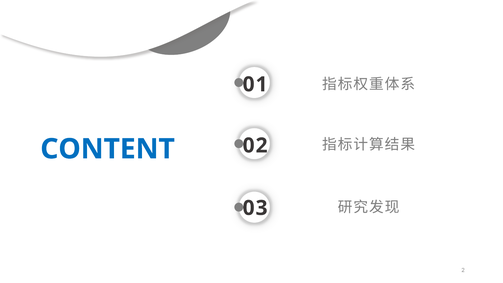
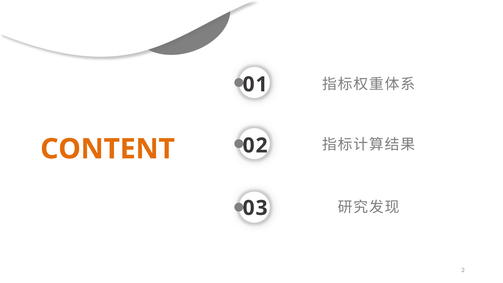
CONTENT colour: blue -> orange
